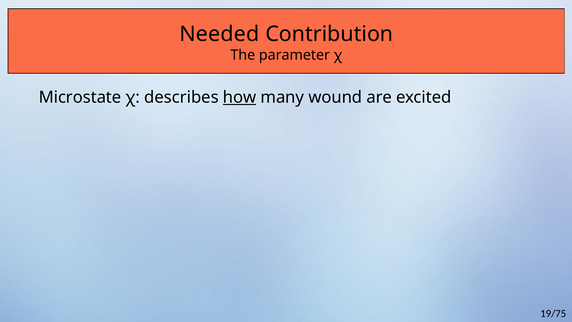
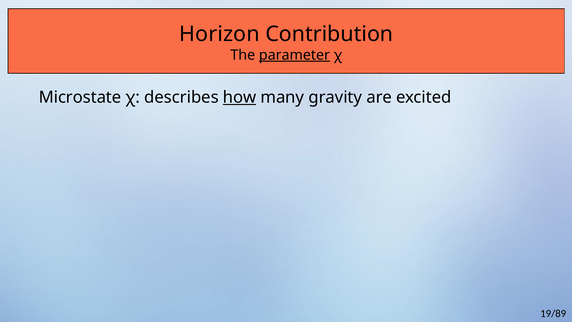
Needed: Needed -> Horizon
parameter underline: none -> present
wound: wound -> gravity
19/75: 19/75 -> 19/89
